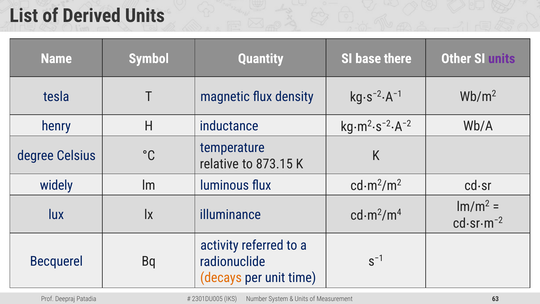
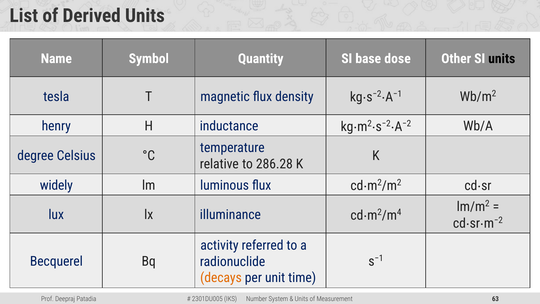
there: there -> dose
units at (502, 59) colour: purple -> black
873.15: 873.15 -> 286.28
